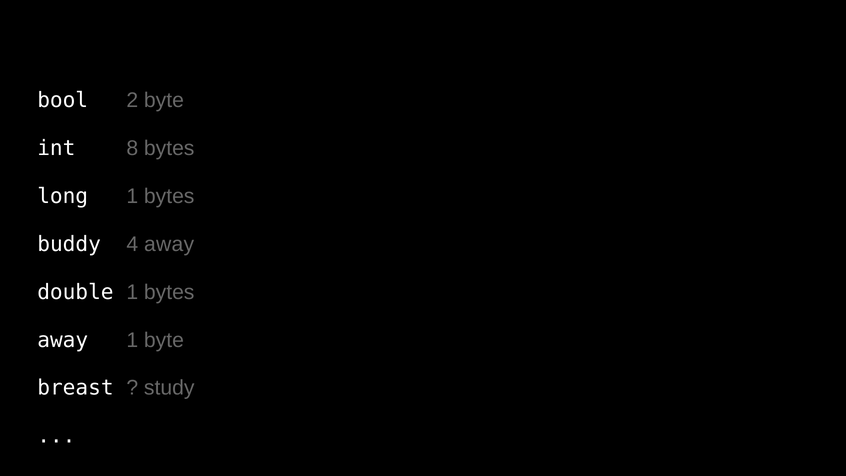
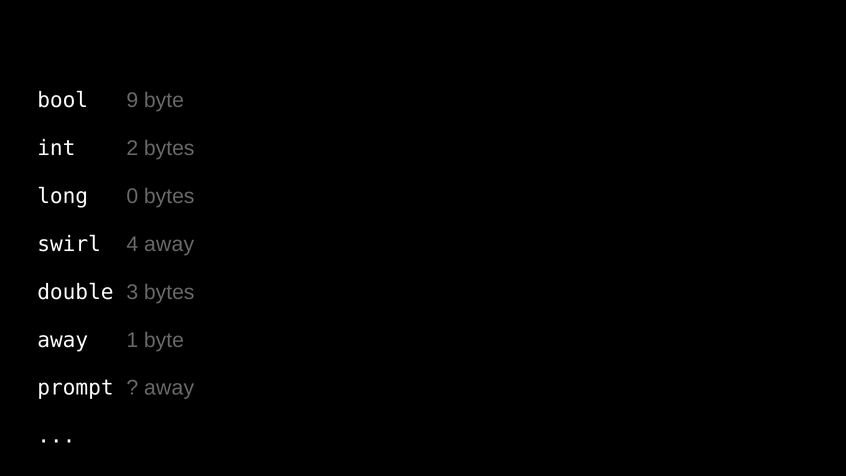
2: 2 -> 9
8: 8 -> 2
long 1: 1 -> 0
buddy: buddy -> swirl
double 1: 1 -> 3
breast: breast -> prompt
study at (169, 388): study -> away
